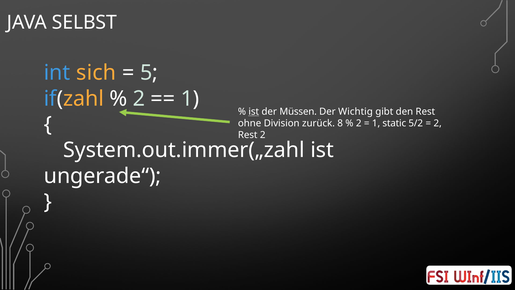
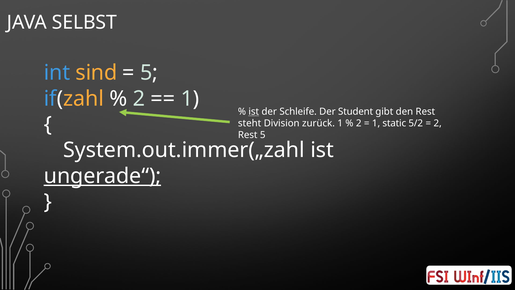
sich: sich -> sind
Müssen: Müssen -> Schleife
Wichtig: Wichtig -> Student
ohne: ohne -> steht
zurück 8: 8 -> 1
Rest 2: 2 -> 5
ungerade“ underline: none -> present
